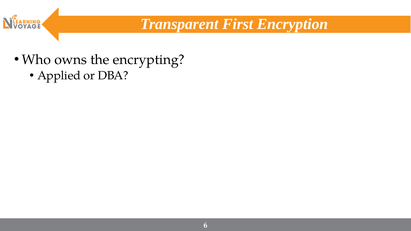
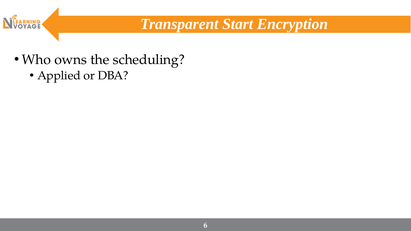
First: First -> Start
encrypting: encrypting -> scheduling
